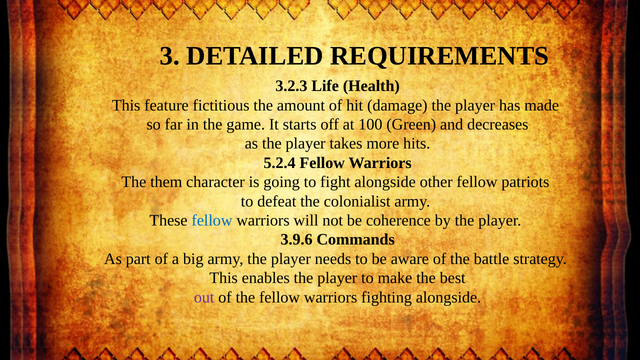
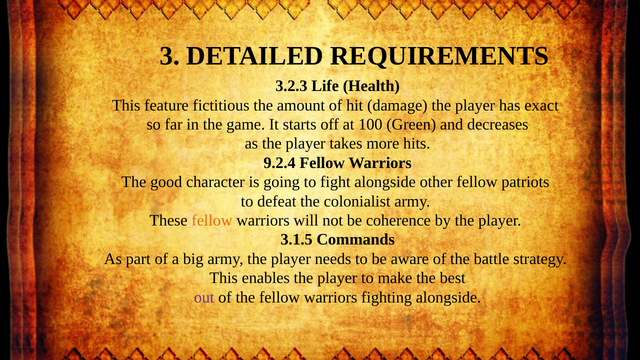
made: made -> exact
5.2.4: 5.2.4 -> 9.2.4
them: them -> good
fellow at (212, 220) colour: blue -> orange
3.9.6: 3.9.6 -> 3.1.5
